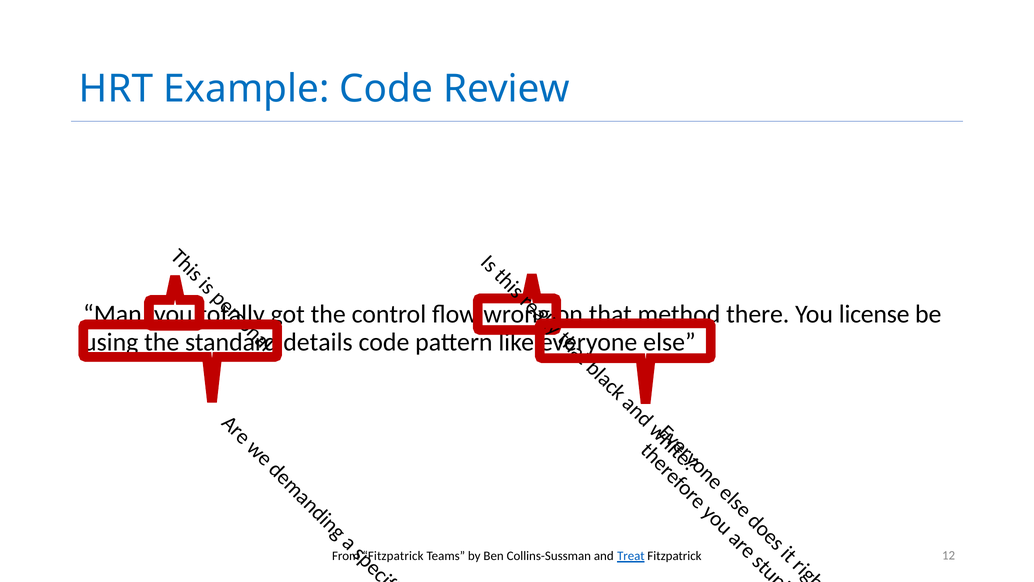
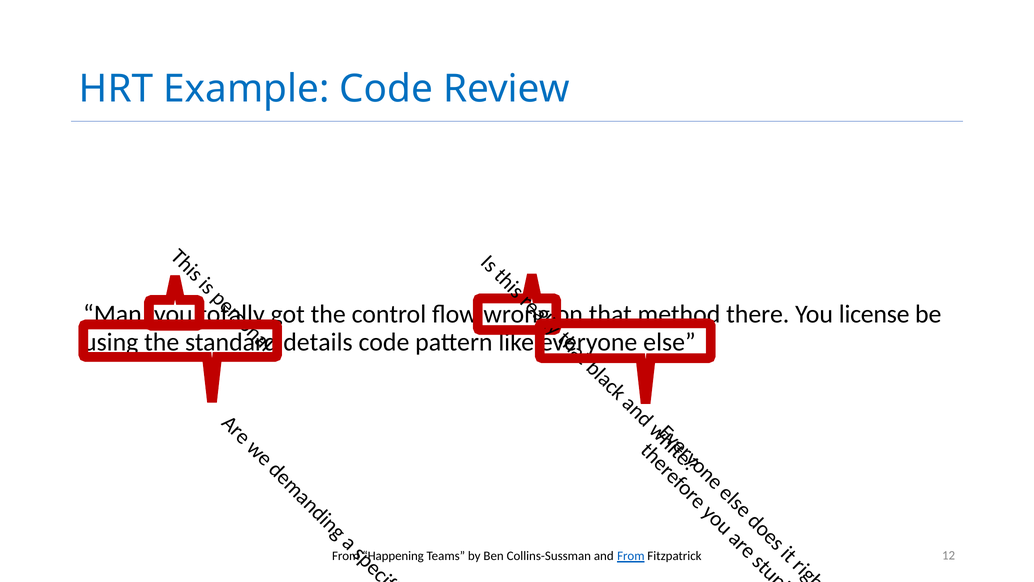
Fitzpatrick at (393, 556): Fitzpatrick -> Happening
and Treat: Treat -> From
